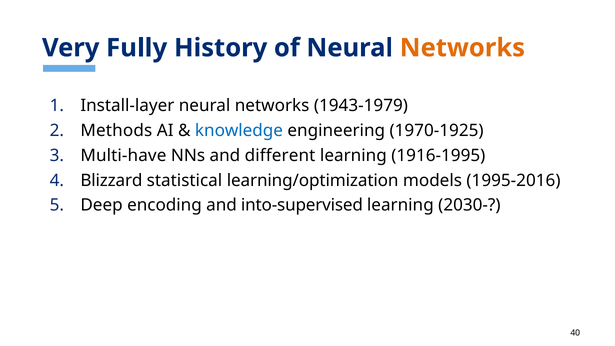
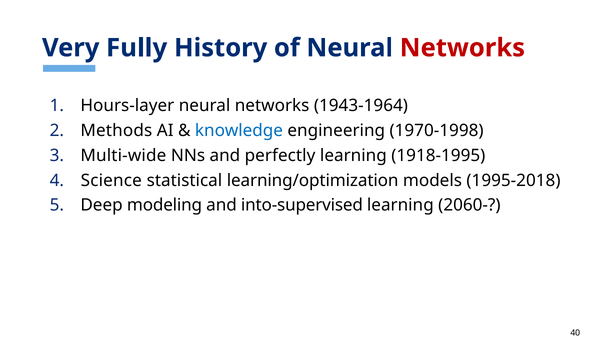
Networks at (462, 48) colour: orange -> red
Install-layer: Install-layer -> Hours-layer
1943-1979: 1943-1979 -> 1943-1964
1970-1925: 1970-1925 -> 1970-1998
Multi-have: Multi-have -> Multi-wide
different: different -> perfectly
1916-1995: 1916-1995 -> 1918-1995
Blizzard: Blizzard -> Science
1995-2016: 1995-2016 -> 1995-2018
encoding: encoding -> modeling
2030-: 2030- -> 2060-
